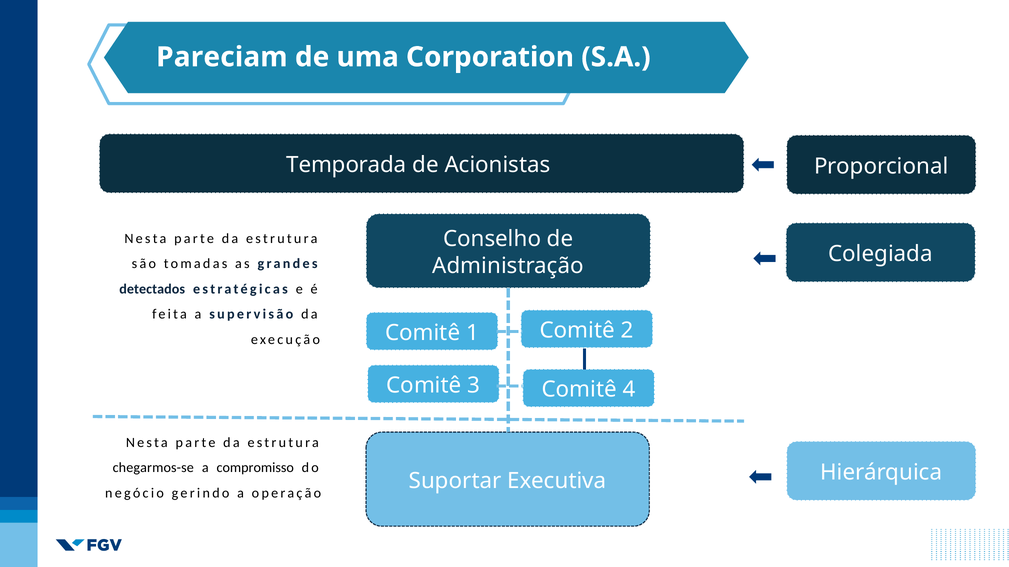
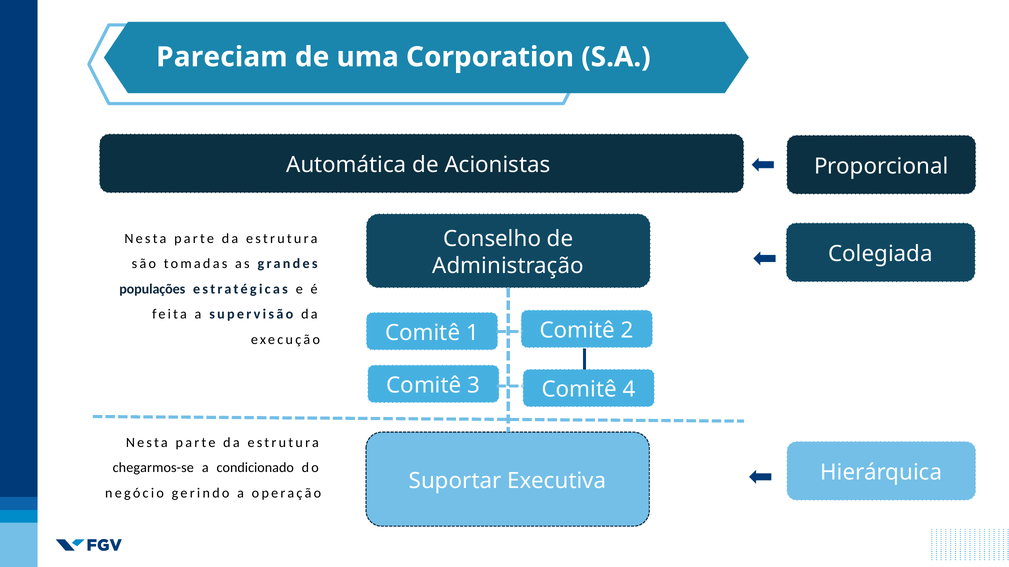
Temporada: Temporada -> Automática
detectados: detectados -> populações
compromisso: compromisso -> condicionado
